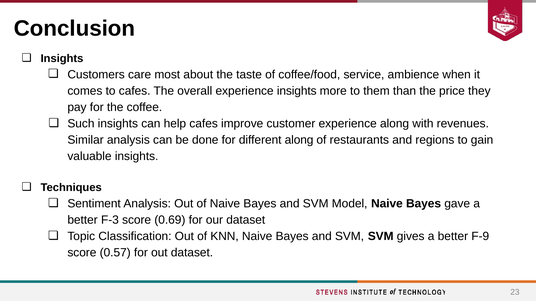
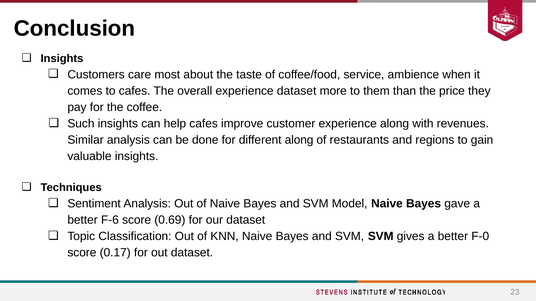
experience insights: insights -> dataset
F-3: F-3 -> F-6
F-9: F-9 -> F-0
0.57: 0.57 -> 0.17
